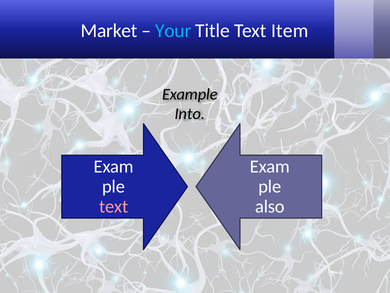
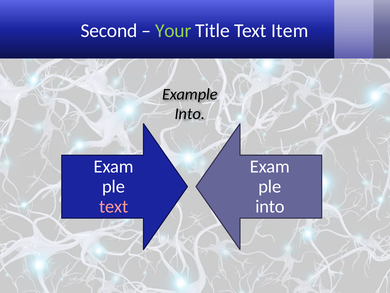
Market: Market -> Second
Your colour: light blue -> light green
also at (270, 206): also -> into
